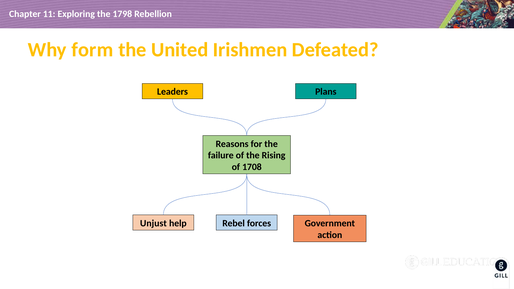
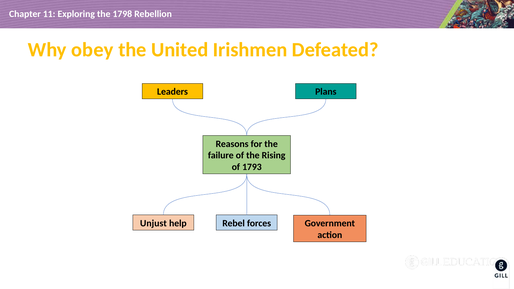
form: form -> obey
1708: 1708 -> 1793
